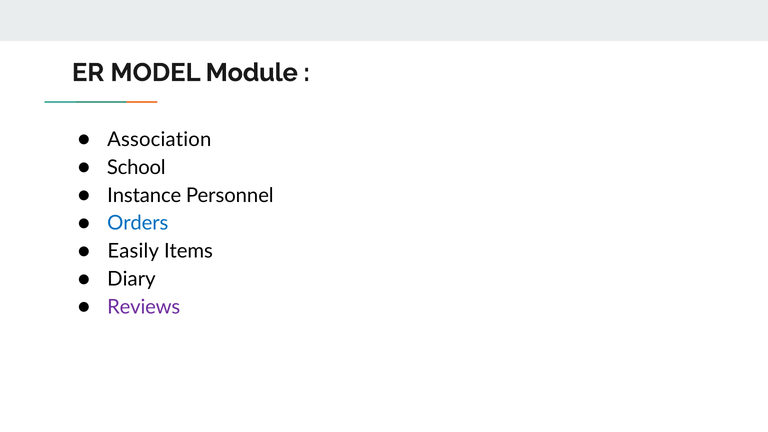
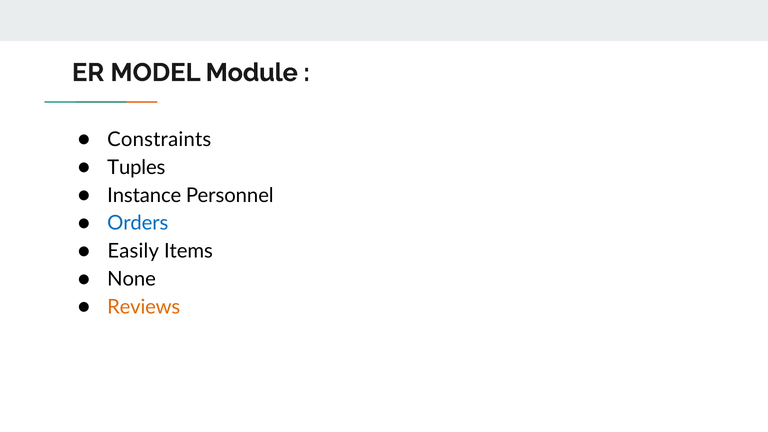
Association: Association -> Constraints
School: School -> Tuples
Diary: Diary -> None
Reviews colour: purple -> orange
